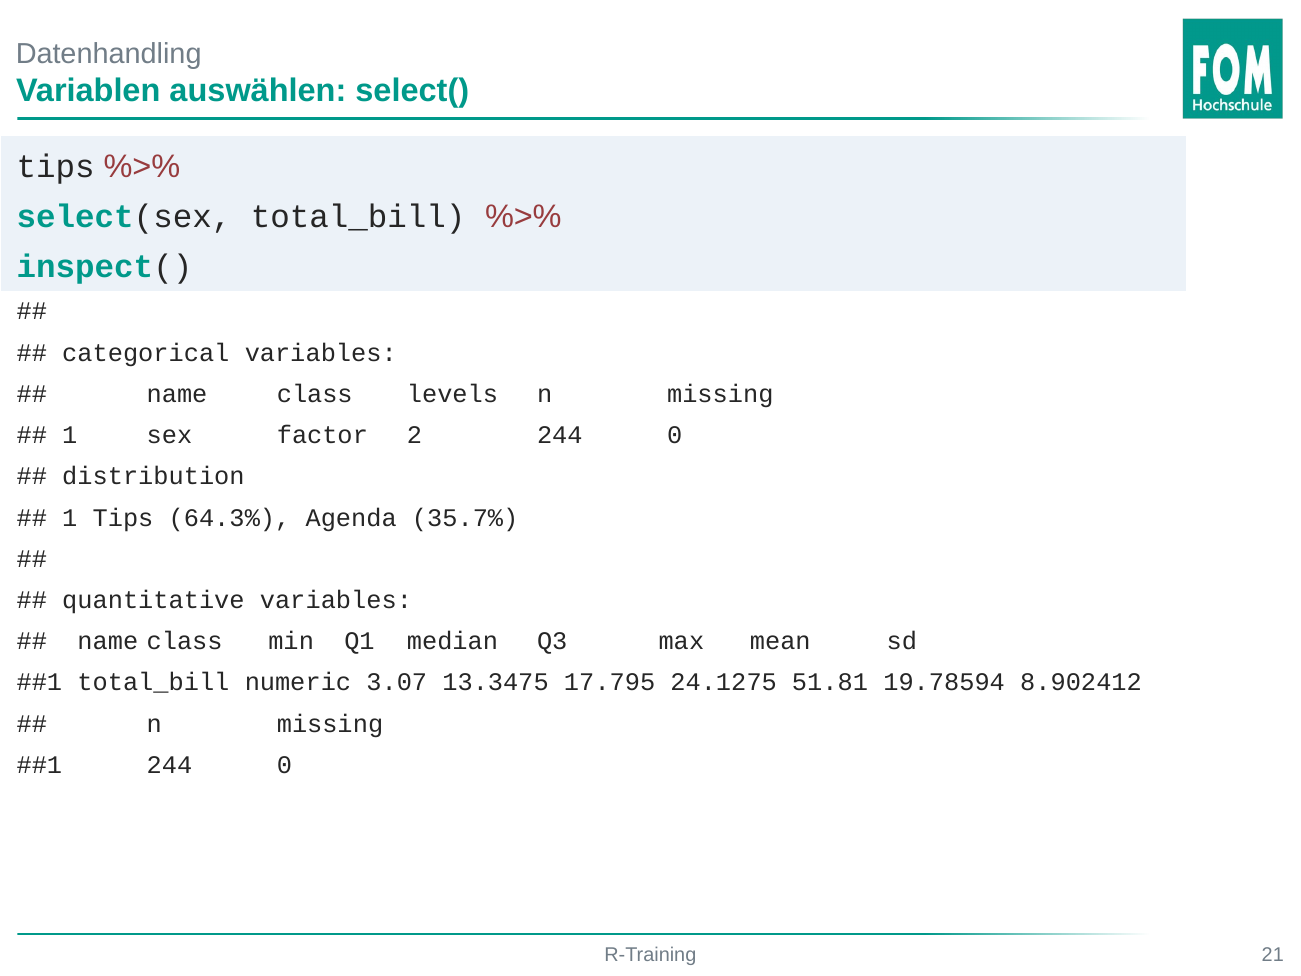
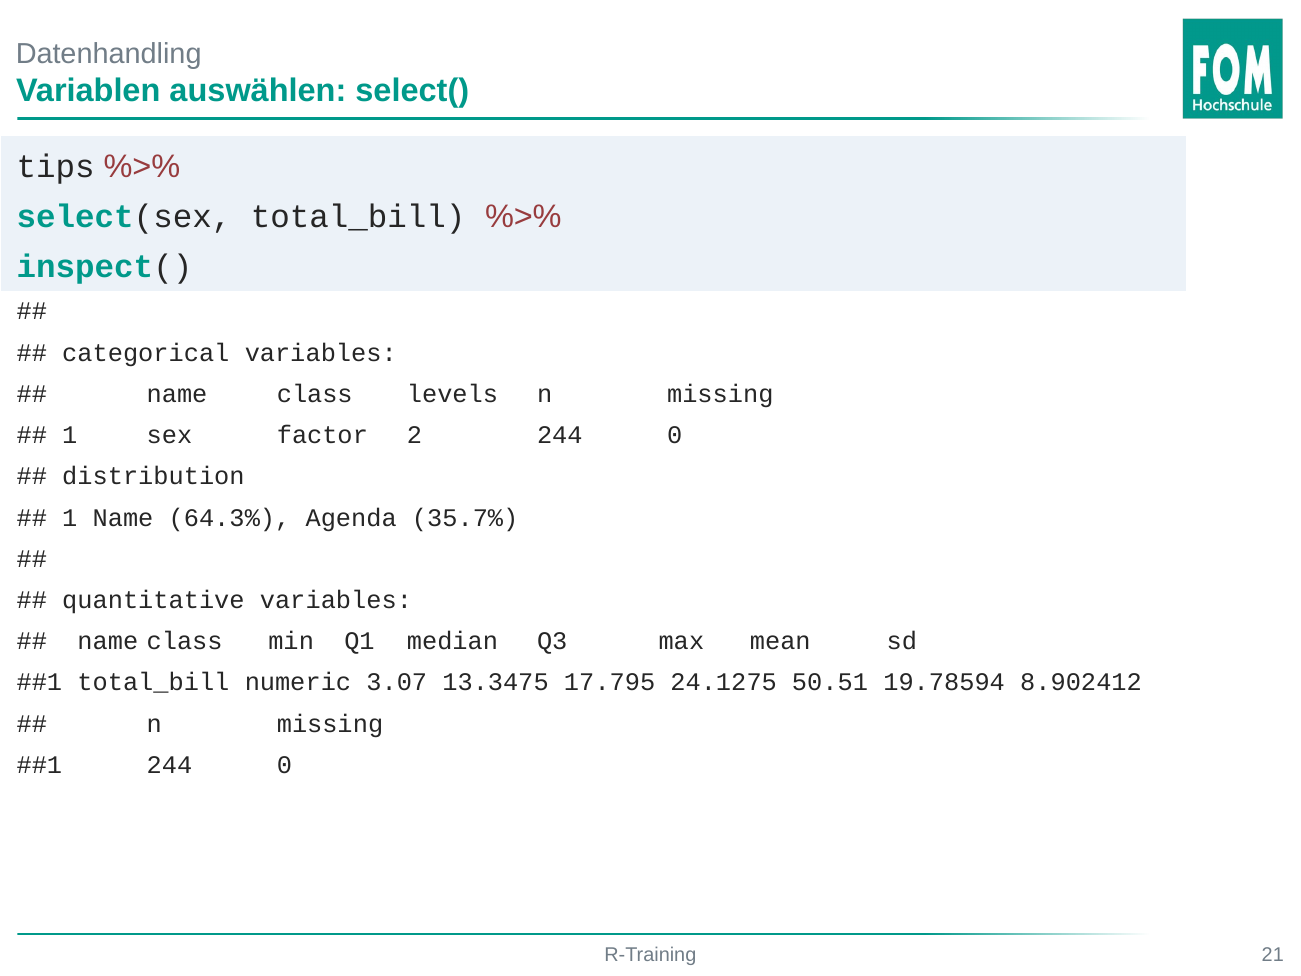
1 Tips: Tips -> Name
51.81: 51.81 -> 50.51
